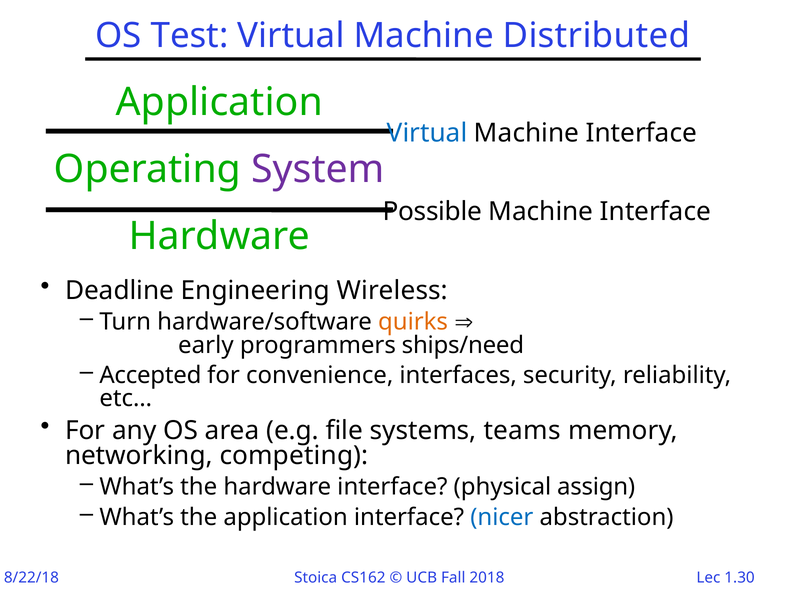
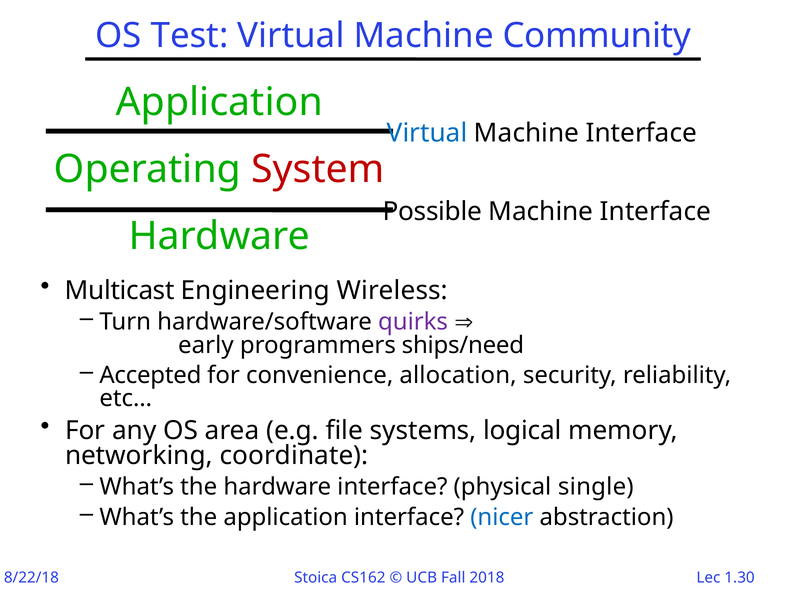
Distributed: Distributed -> Community
System colour: purple -> red
Deadline: Deadline -> Multicast
quirks colour: orange -> purple
interfaces: interfaces -> allocation
teams: teams -> logical
competing: competing -> coordinate
assign: assign -> single
